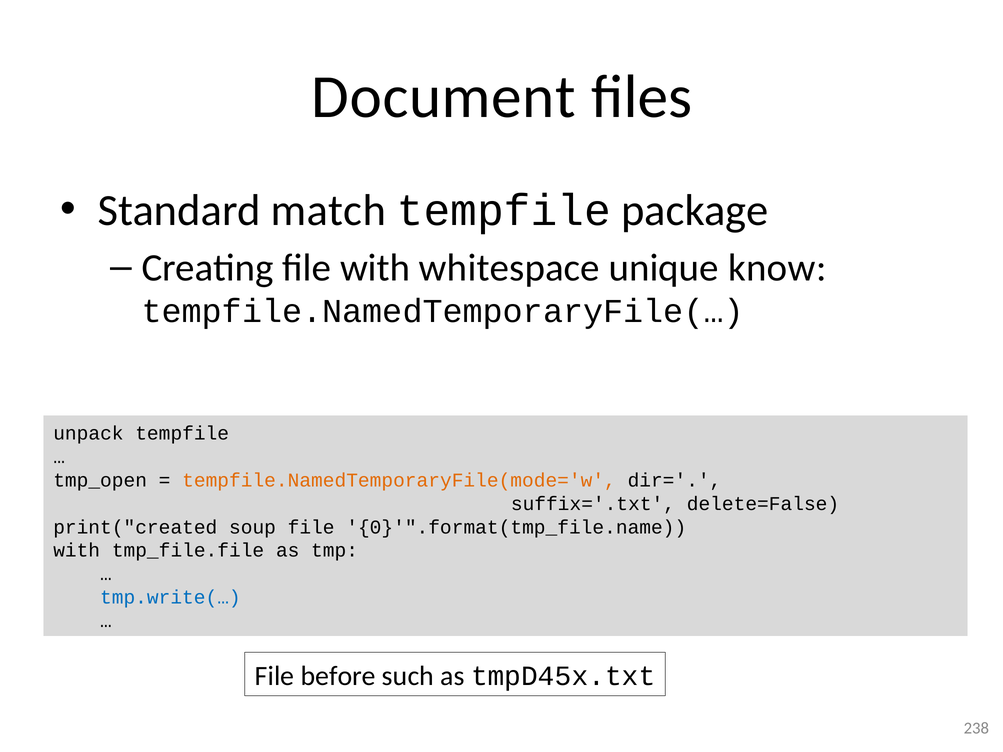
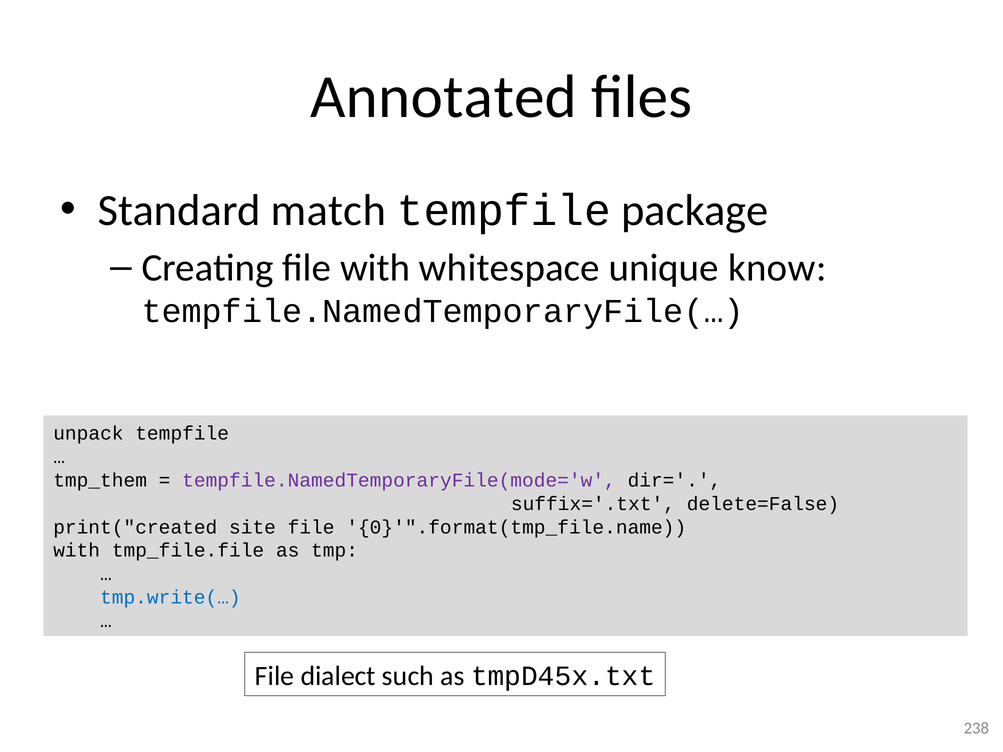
Document: Document -> Annotated
tmp_open: tmp_open -> tmp_them
tempfile.NamedTemporaryFile(mode='w colour: orange -> purple
soup: soup -> site
before: before -> dialect
